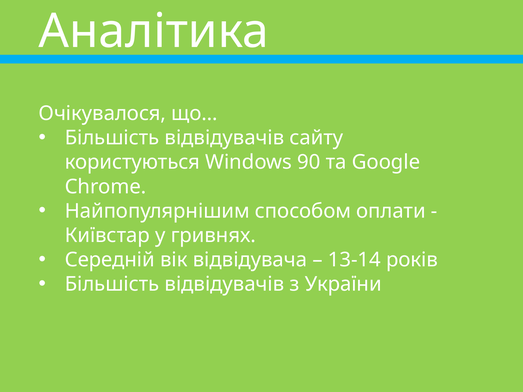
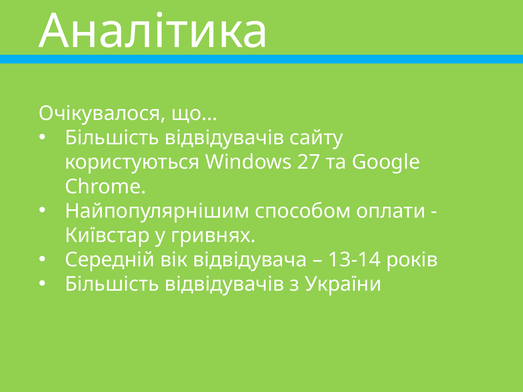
90: 90 -> 27
